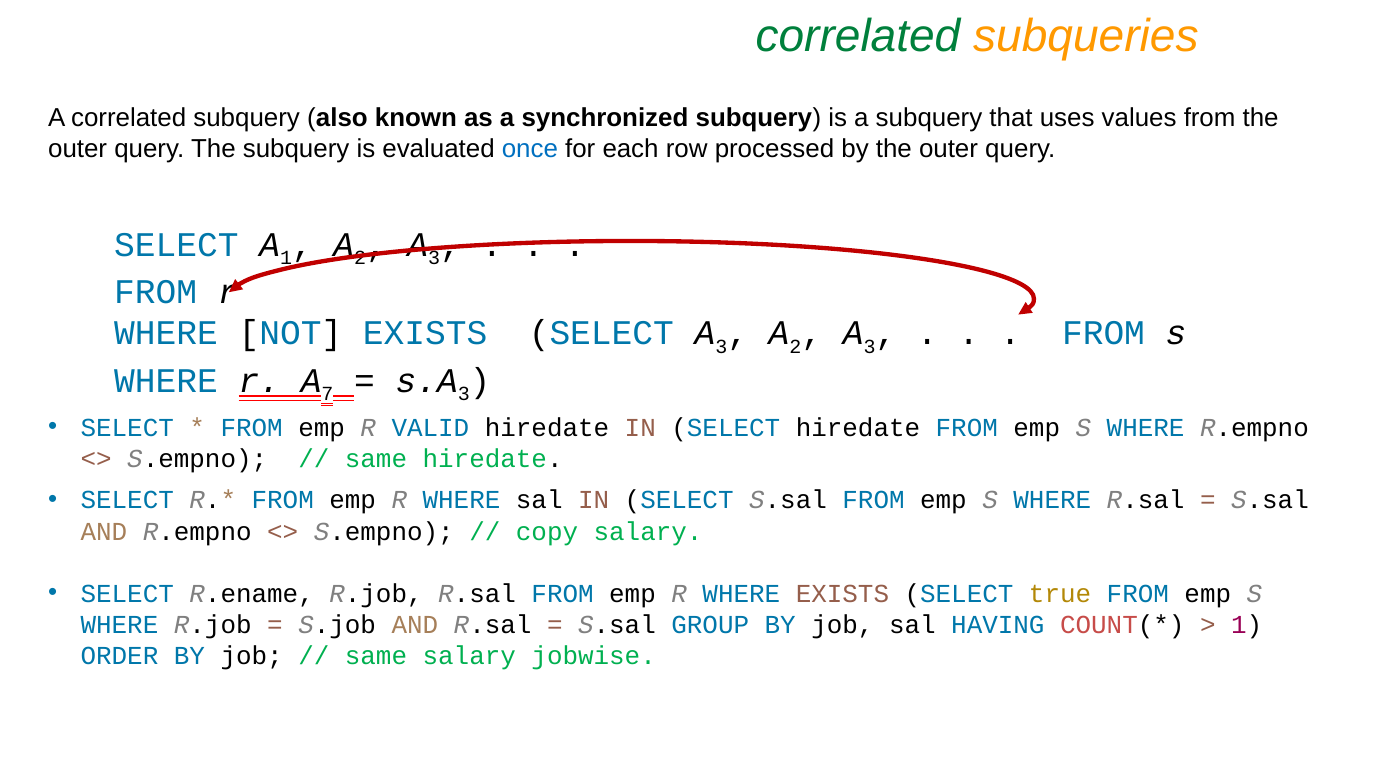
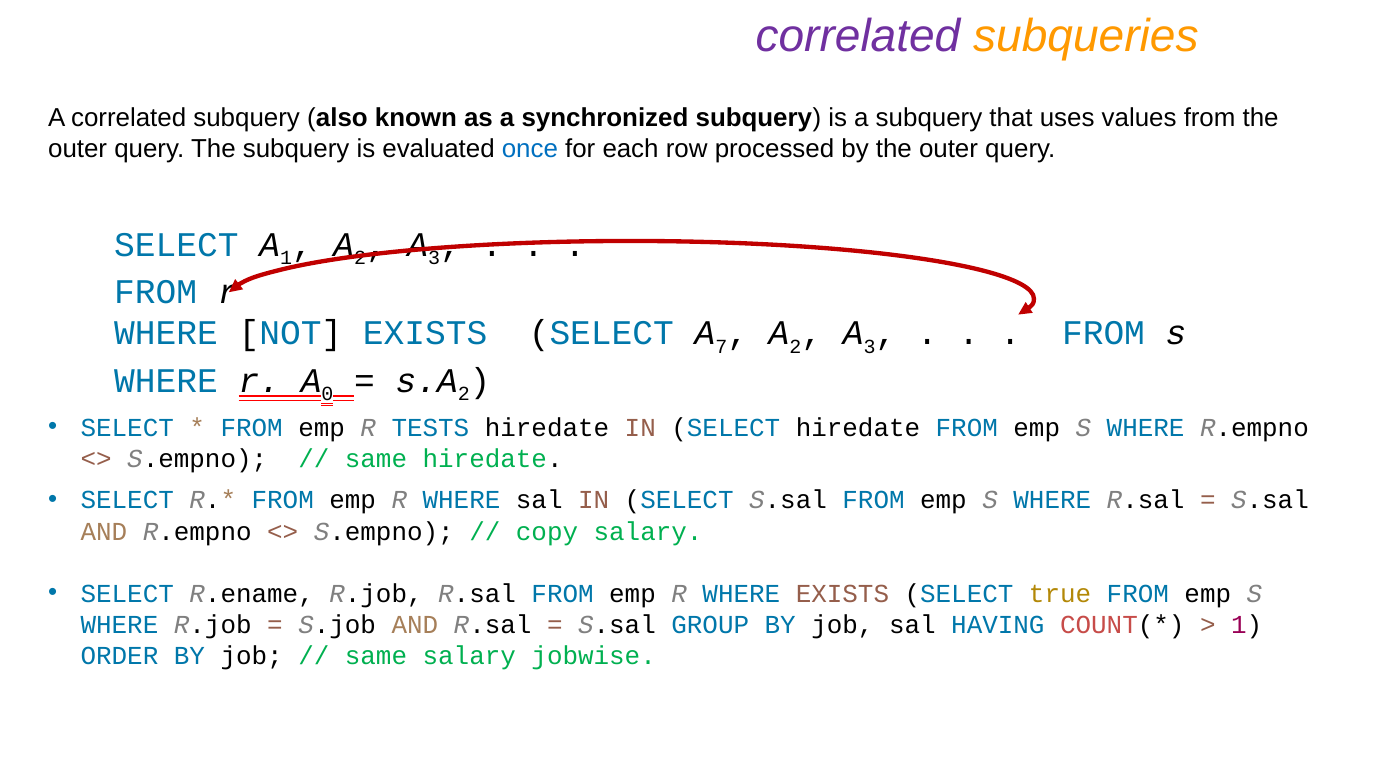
correlated at (858, 36) colour: green -> purple
SELECT A 3: 3 -> 7
7: 7 -> 0
3 at (464, 394): 3 -> 2
VALID: VALID -> TESTS
